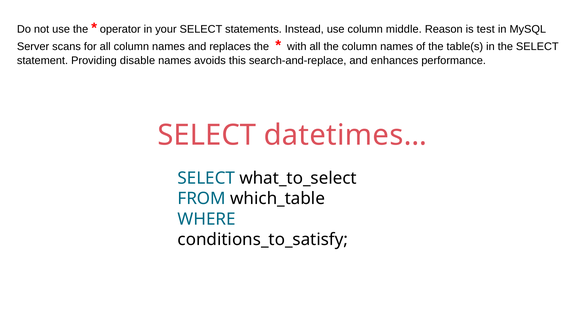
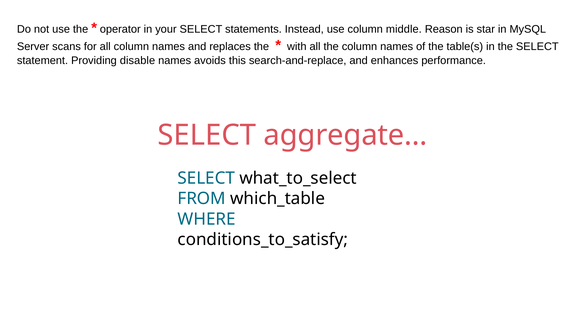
test: test -> star
datetimes…: datetimes… -> aggregate…
